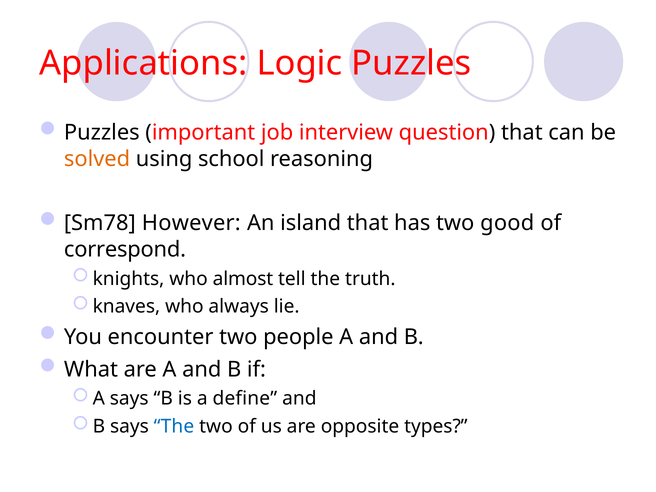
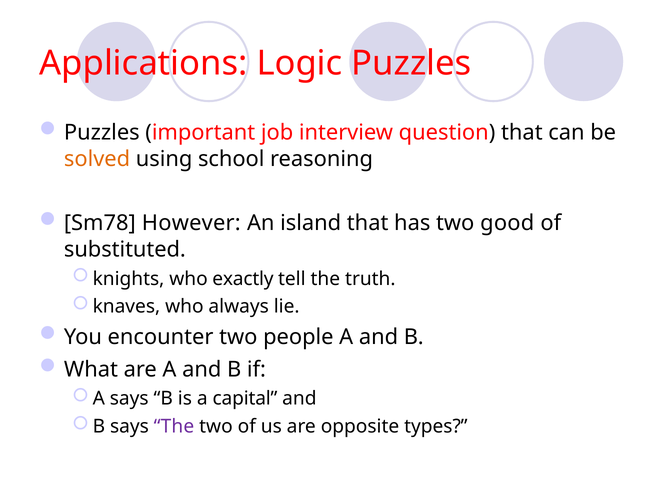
correspond: correspond -> substituted
almost: almost -> exactly
define: define -> capital
The at (174, 427) colour: blue -> purple
